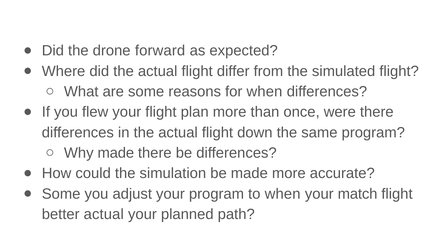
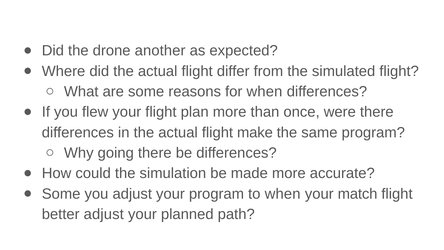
forward: forward -> another
down: down -> make
Why made: made -> going
better actual: actual -> adjust
